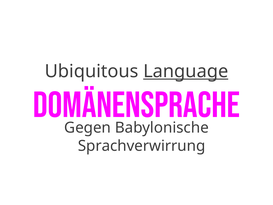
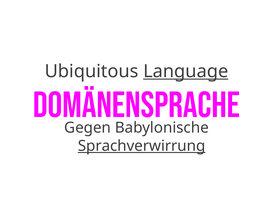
Sprachverwirrung underline: none -> present
